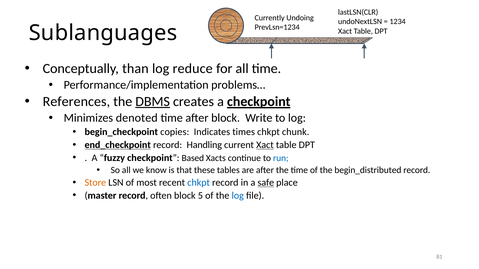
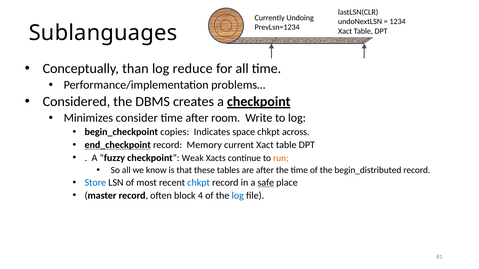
References: References -> Considered
DBMS underline: present -> none
denoted: denoted -> consider
after block: block -> room
times: times -> space
chunk: chunk -> across
Handling: Handling -> Memory
Xact at (265, 145) underline: present -> none
Based: Based -> Weak
run colour: blue -> orange
Store colour: orange -> blue
5: 5 -> 4
